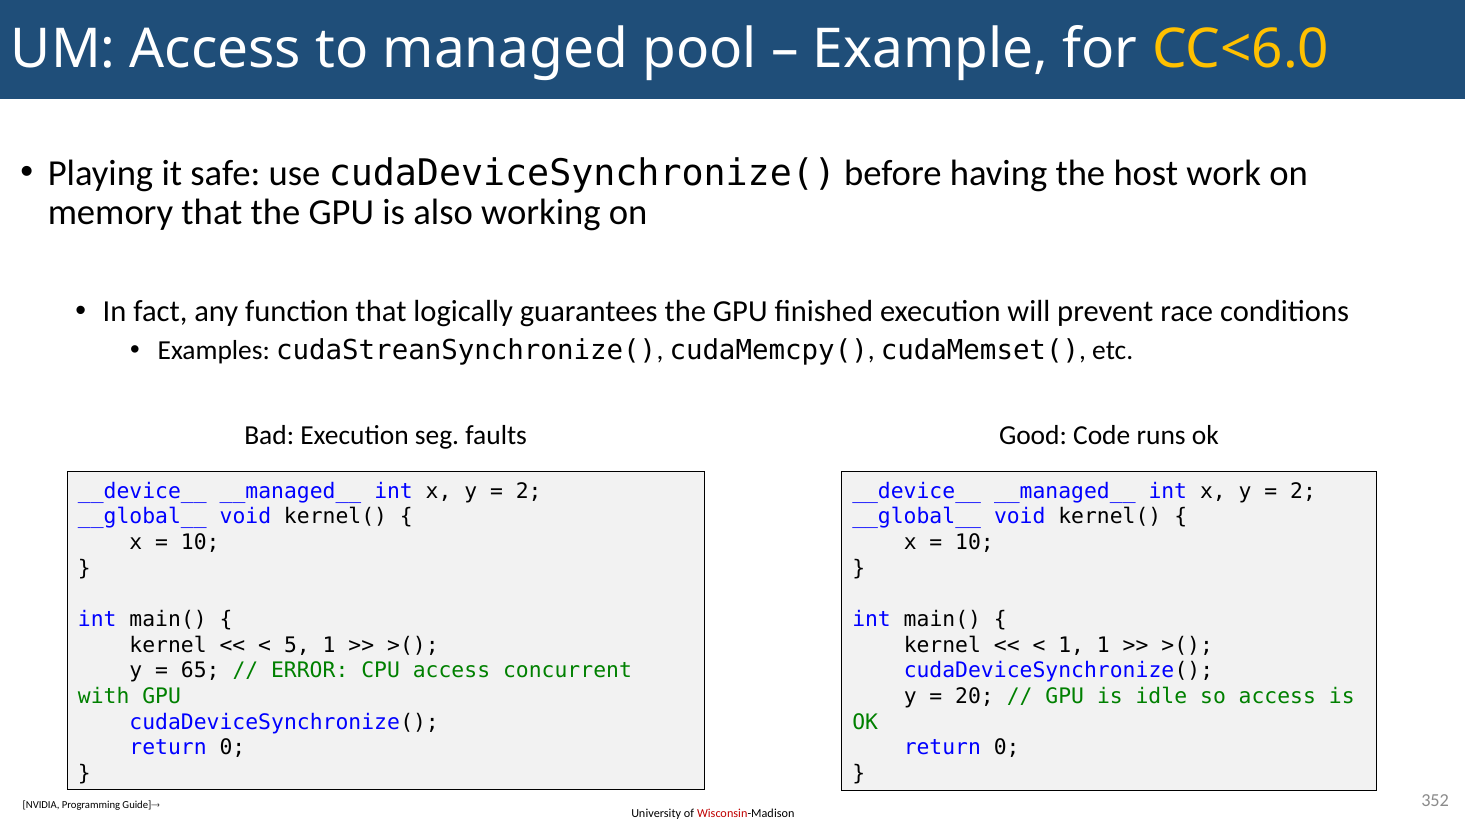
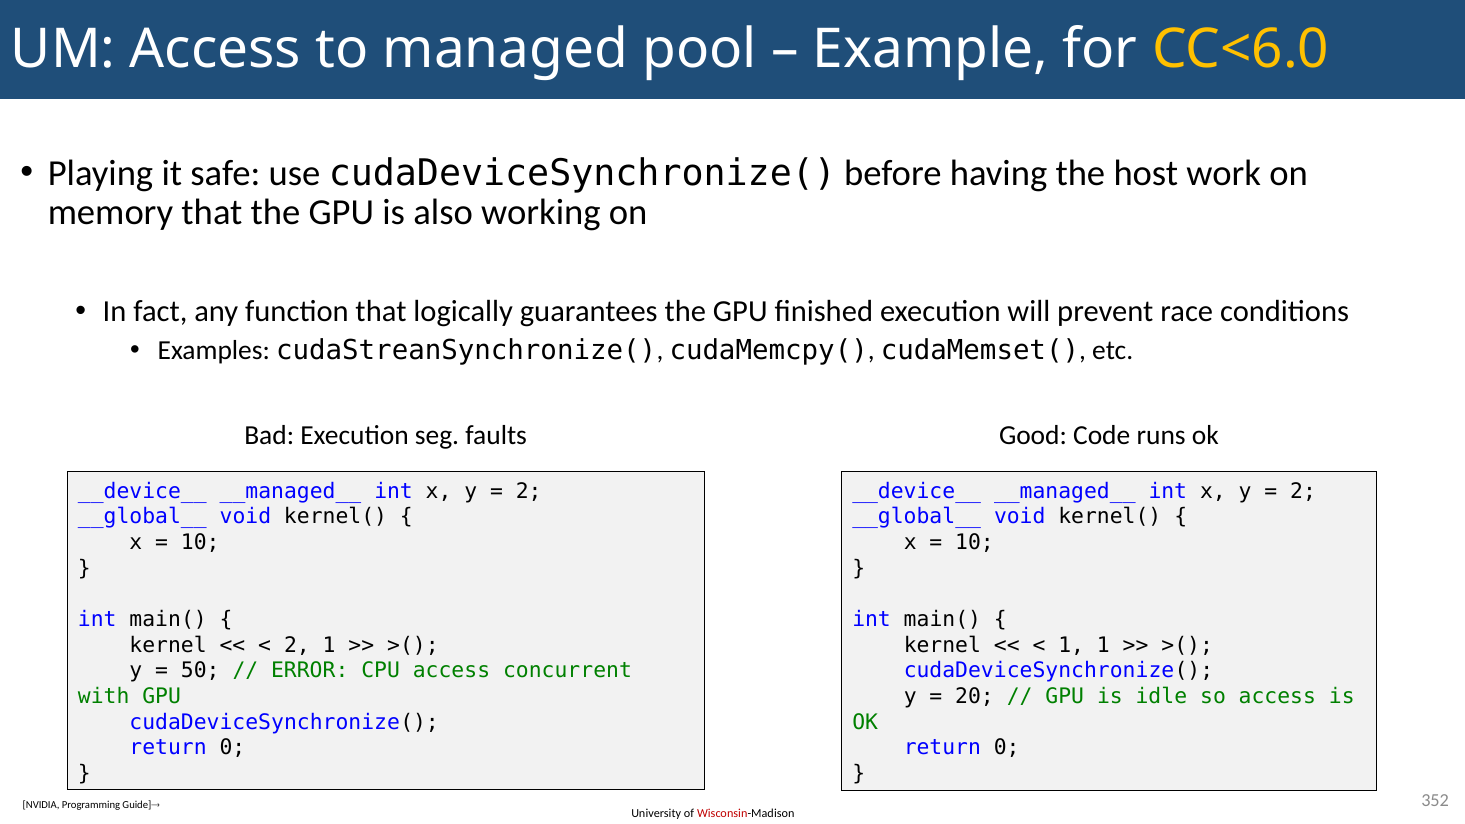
5 at (297, 645): 5 -> 2
65: 65 -> 50
